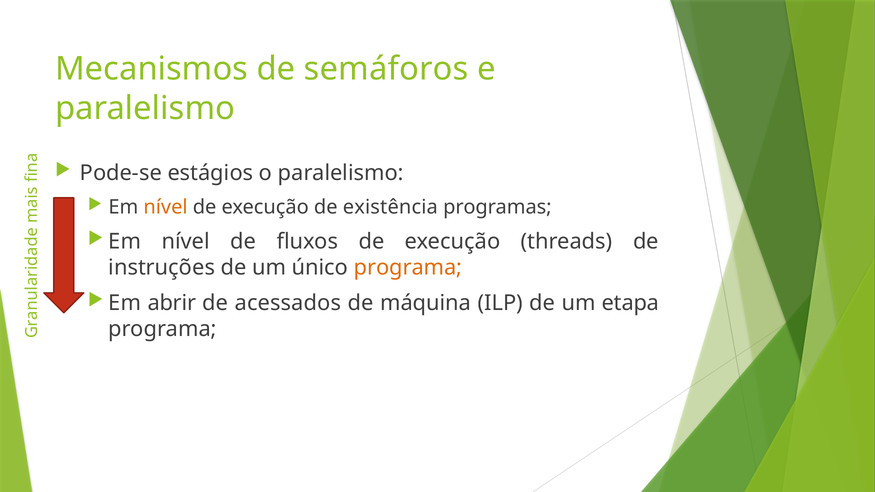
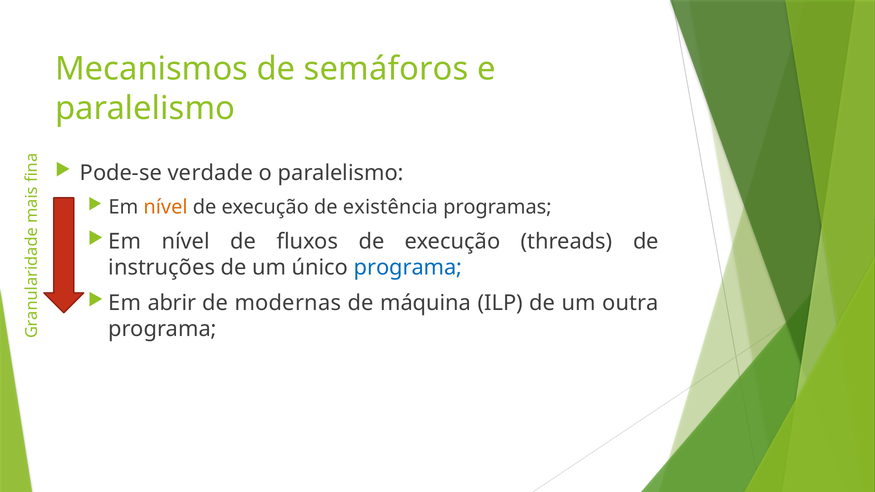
estágios: estágios -> verdade
programa at (408, 268) colour: orange -> blue
acessados: acessados -> modernas
etapa: etapa -> outra
